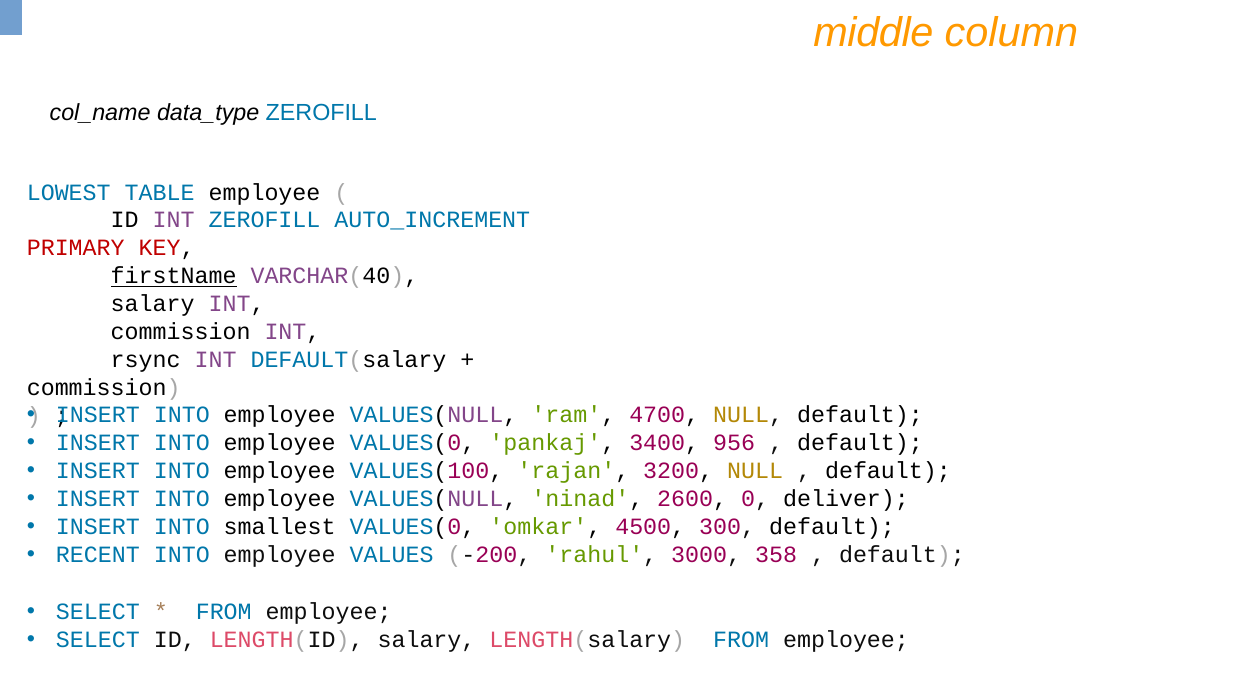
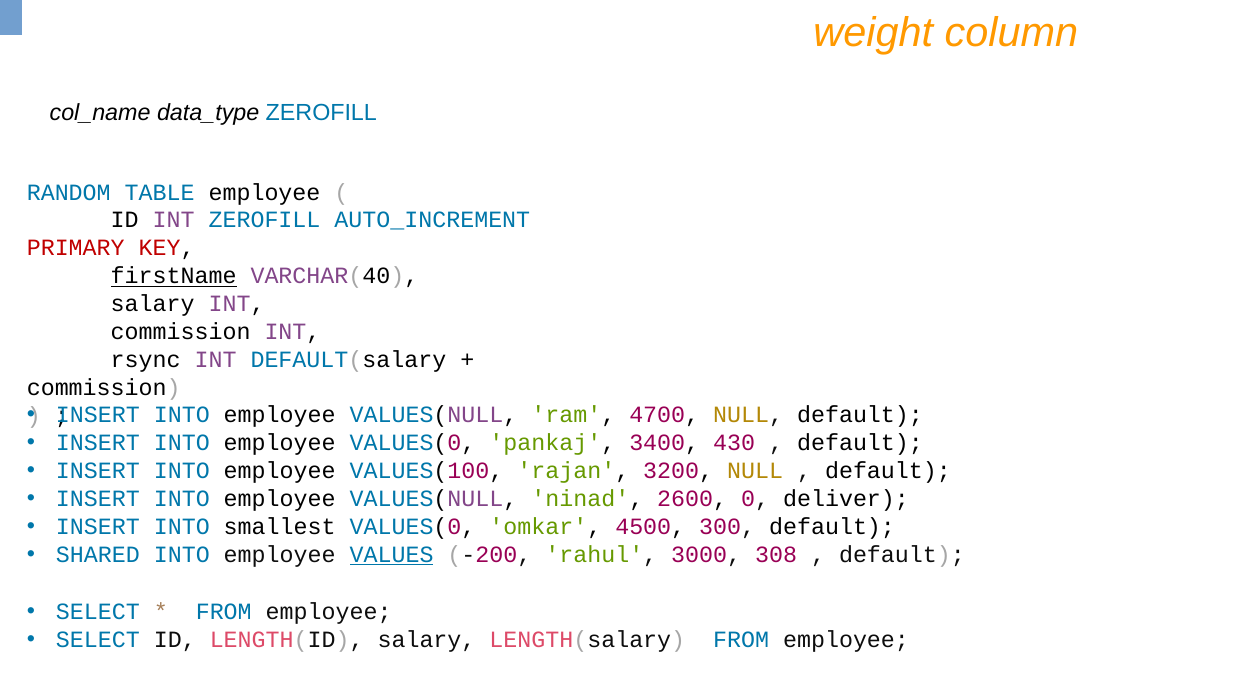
middle: middle -> weight
LOWEST: LOWEST -> RANDOM
956: 956 -> 430
RECENT: RECENT -> SHARED
VALUES underline: none -> present
358: 358 -> 308
